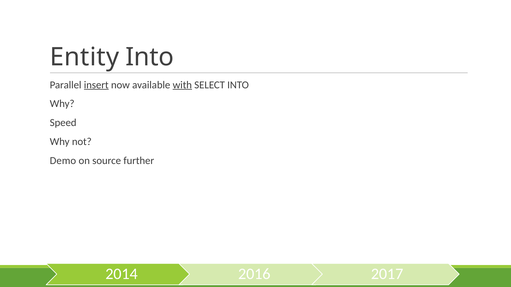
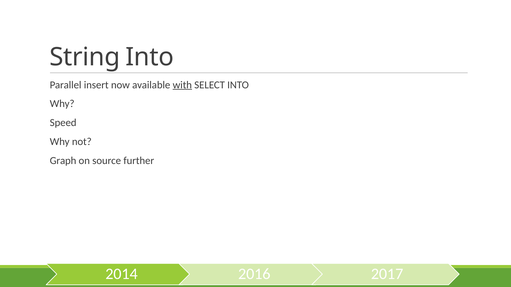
Entity: Entity -> String
insert underline: present -> none
Demo: Demo -> Graph
